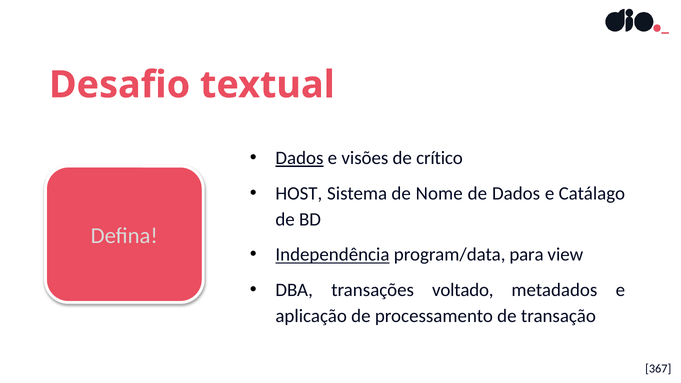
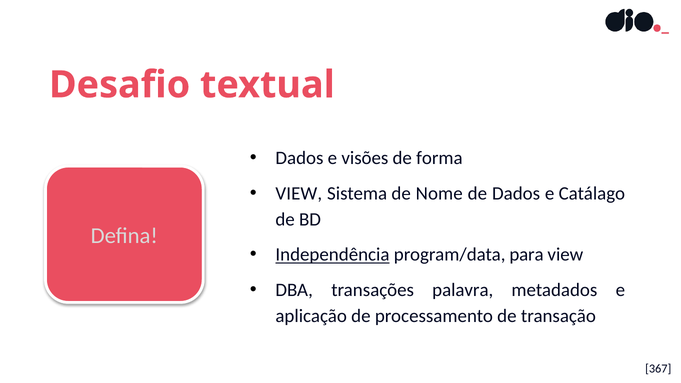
Dados at (299, 158) underline: present -> none
crítico: crítico -> forma
HOST at (299, 194): HOST -> VIEW
voltado: voltado -> palavra
